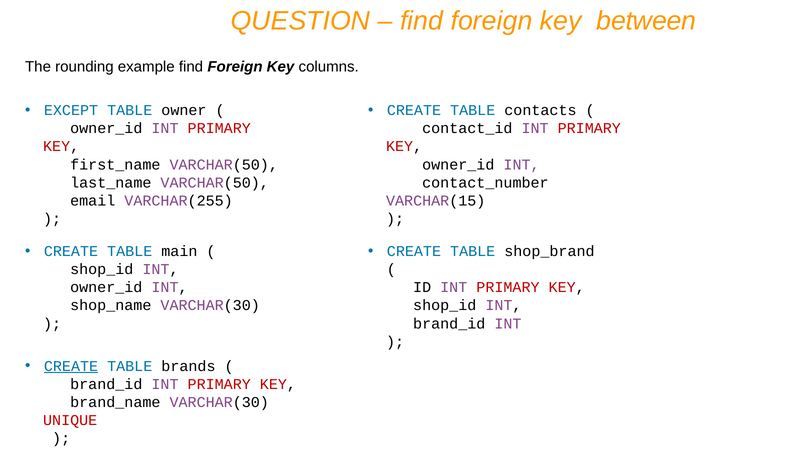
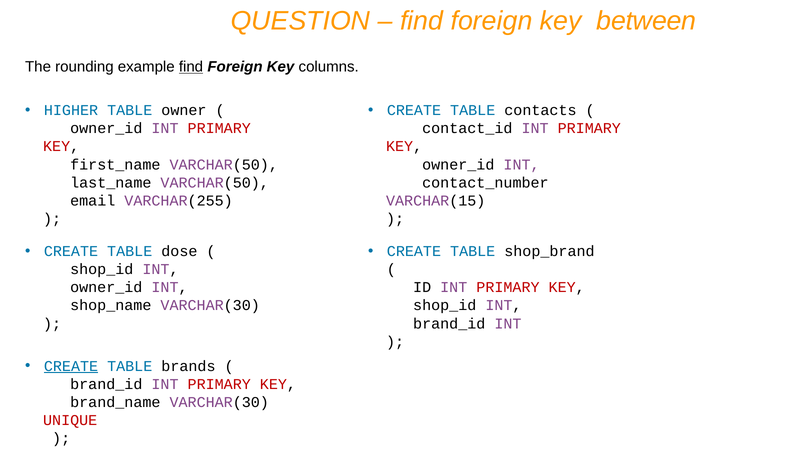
find at (191, 67) underline: none -> present
EXCEPT: EXCEPT -> HIGHER
main: main -> dose
